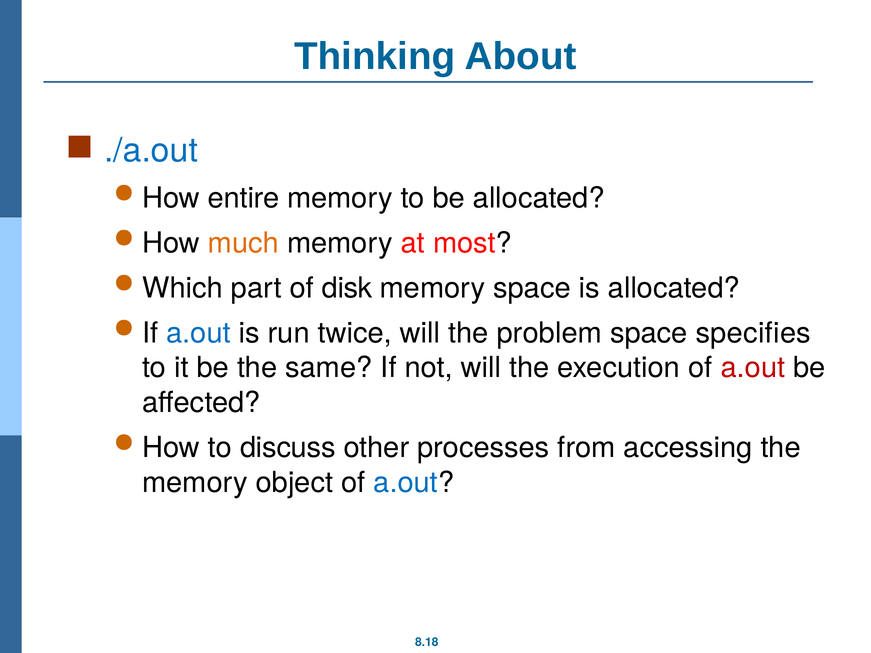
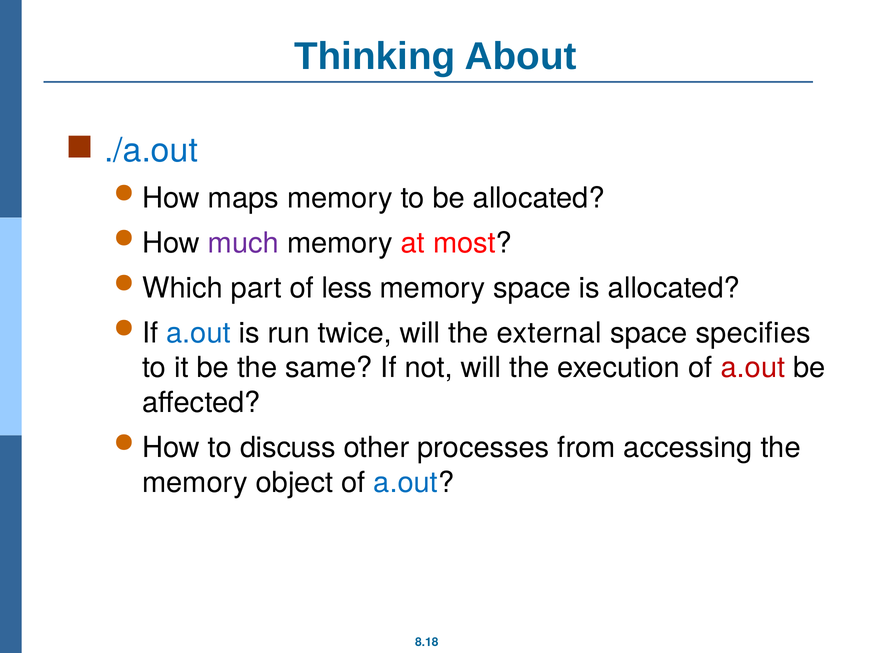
entire: entire -> maps
much colour: orange -> purple
disk: disk -> less
problem: problem -> external
